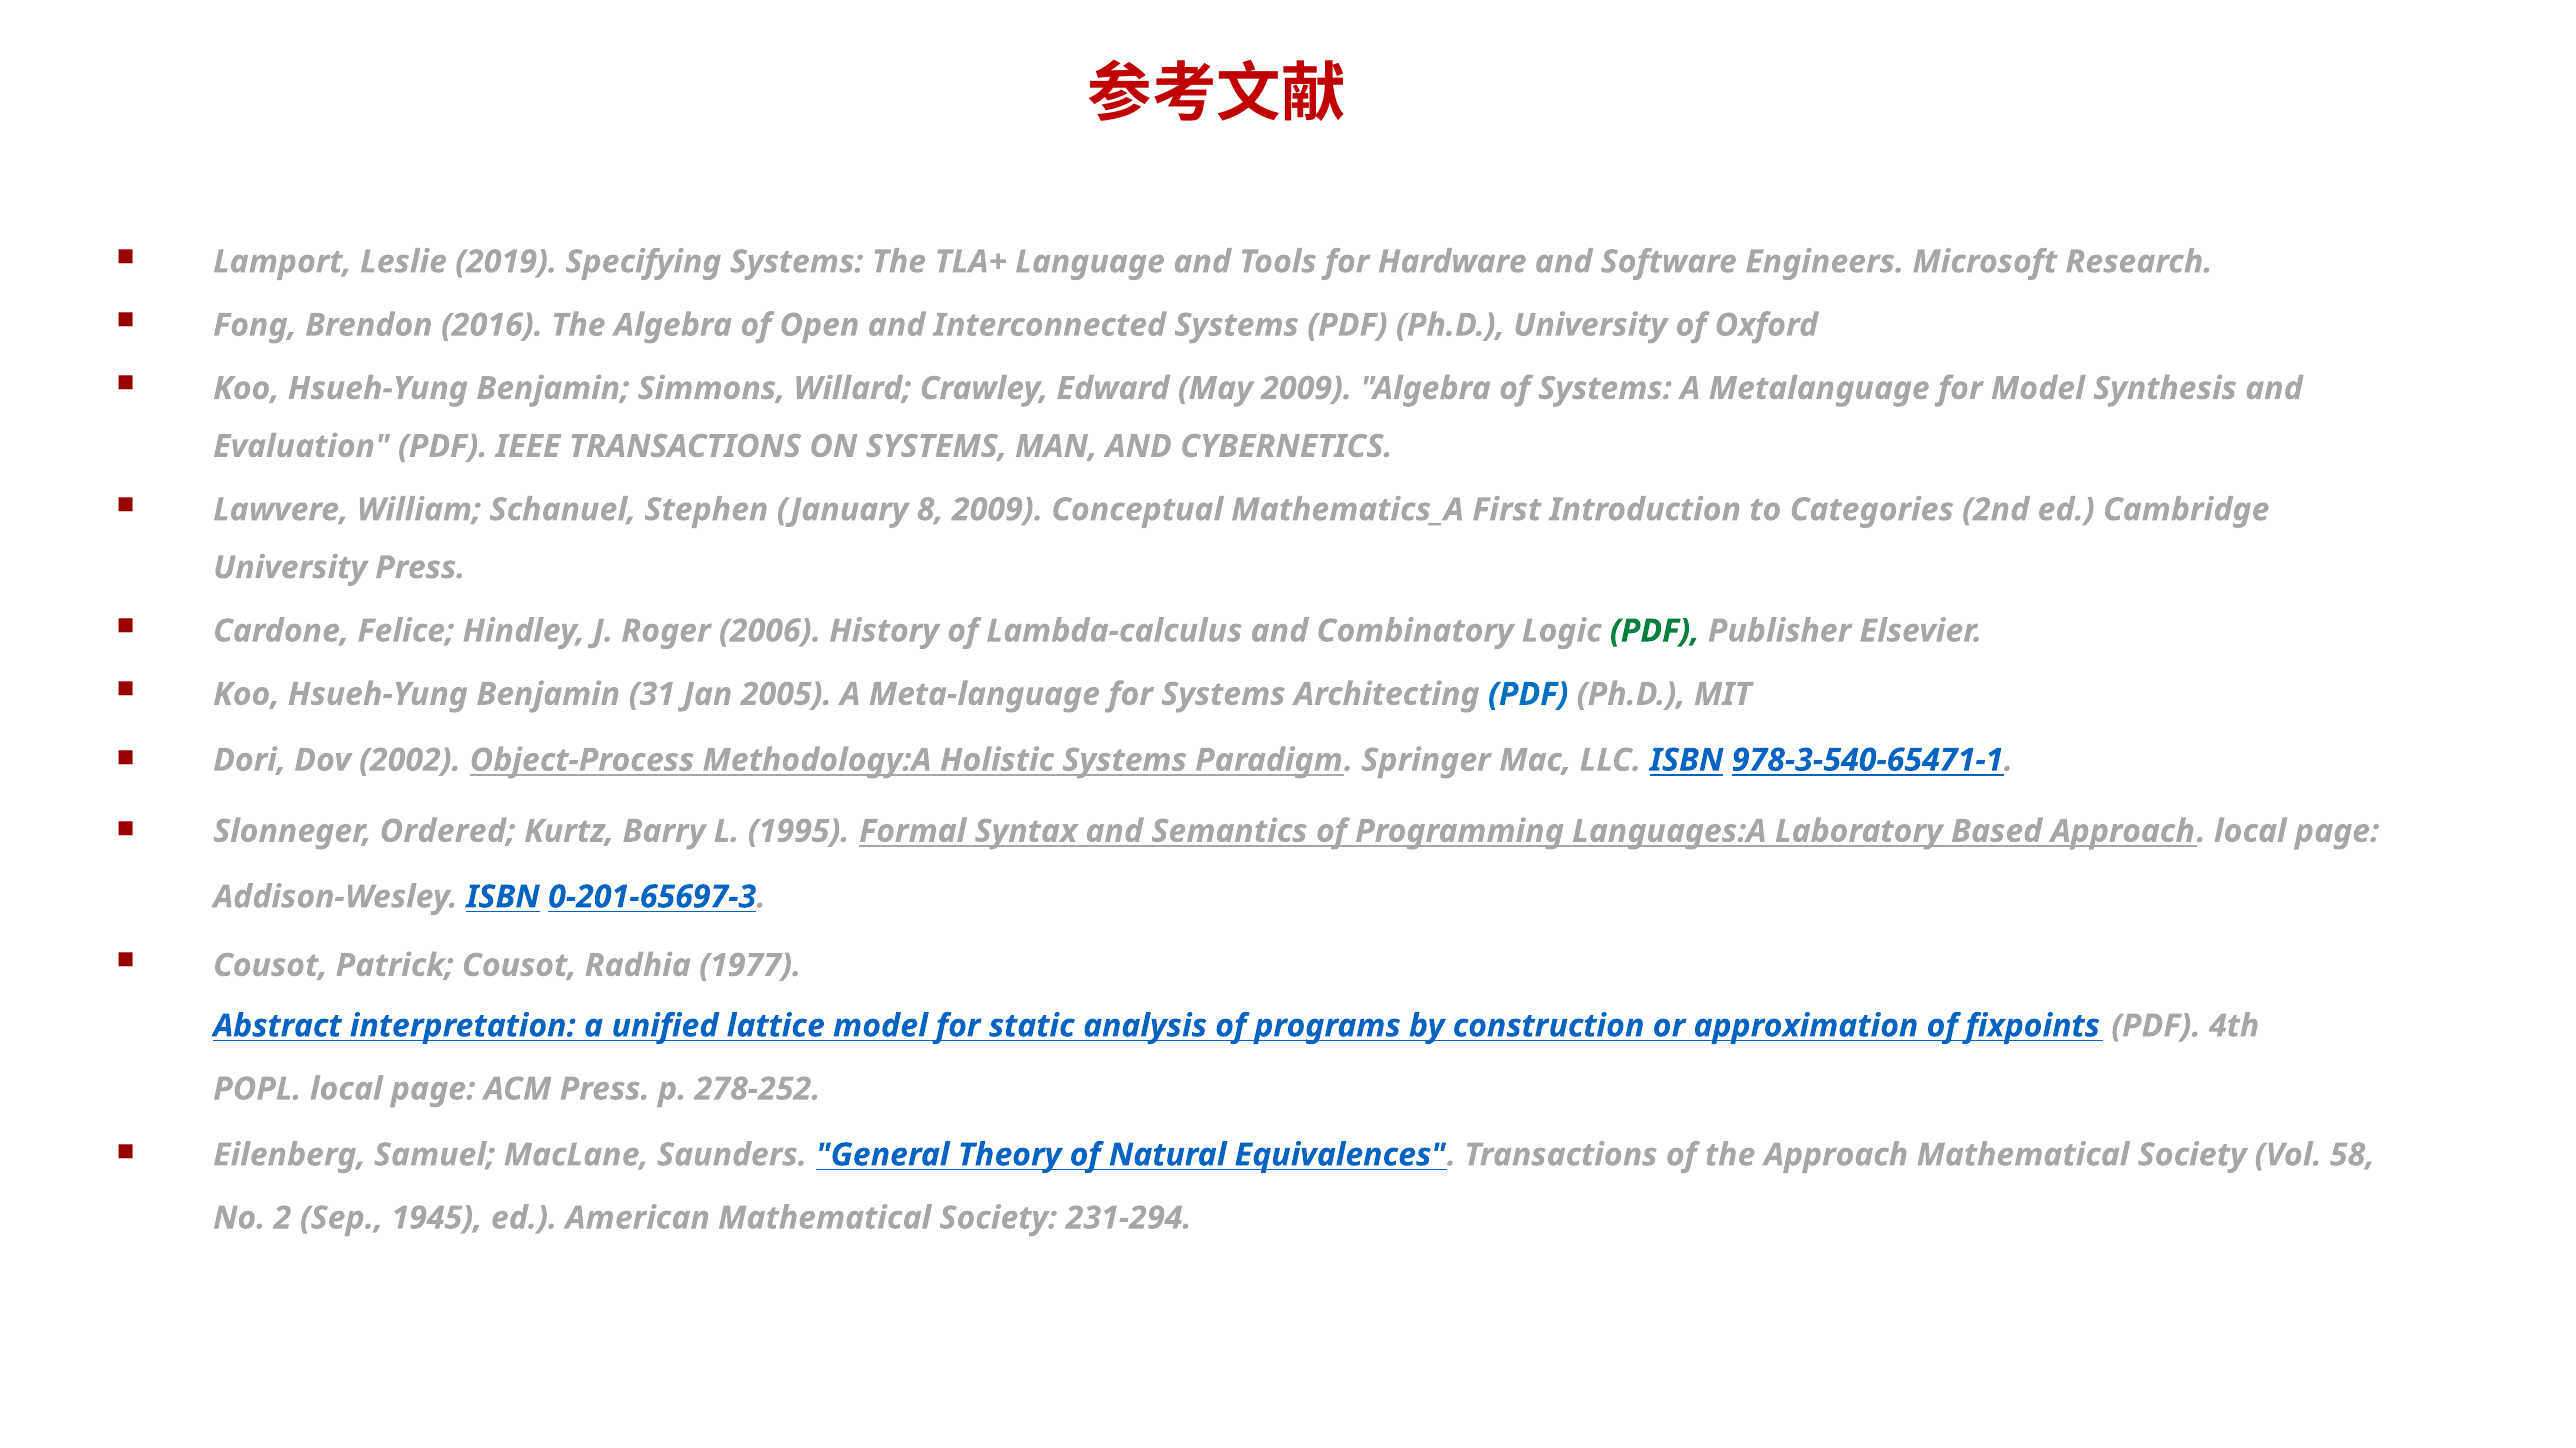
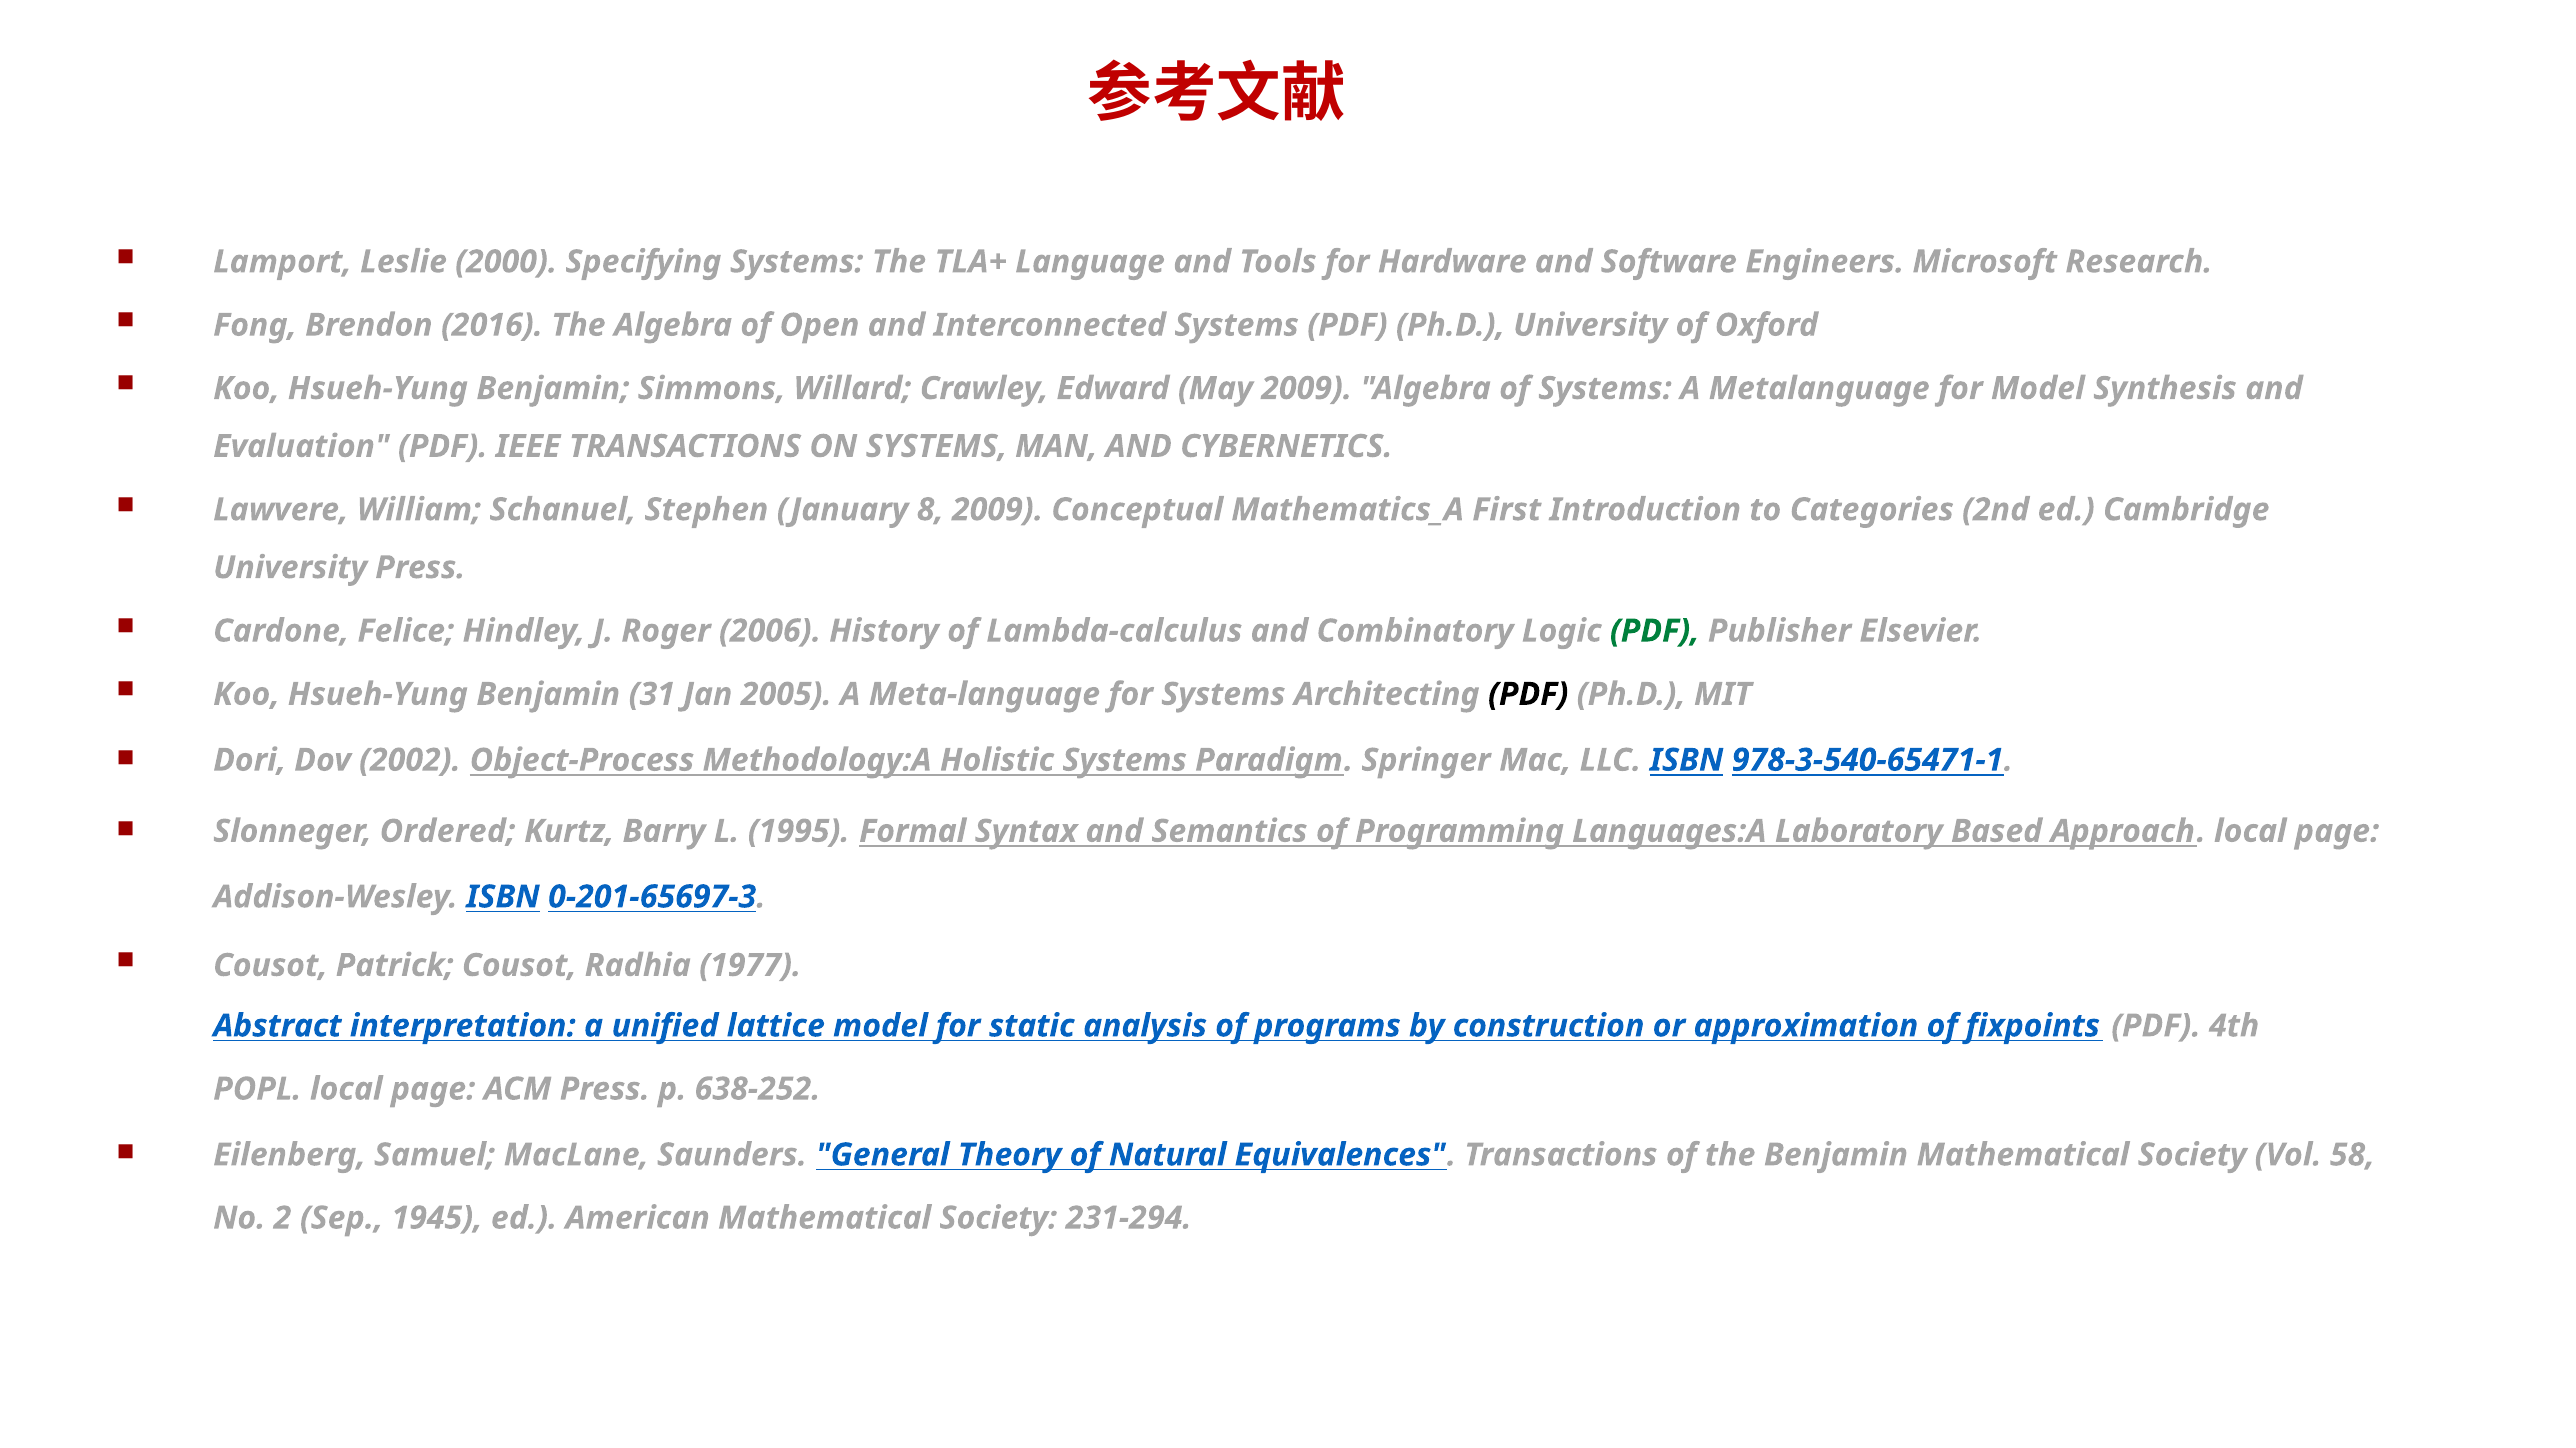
2019: 2019 -> 2000
PDF at (1528, 694) colour: blue -> black
278-252: 278-252 -> 638-252
the Approach: Approach -> Benjamin
